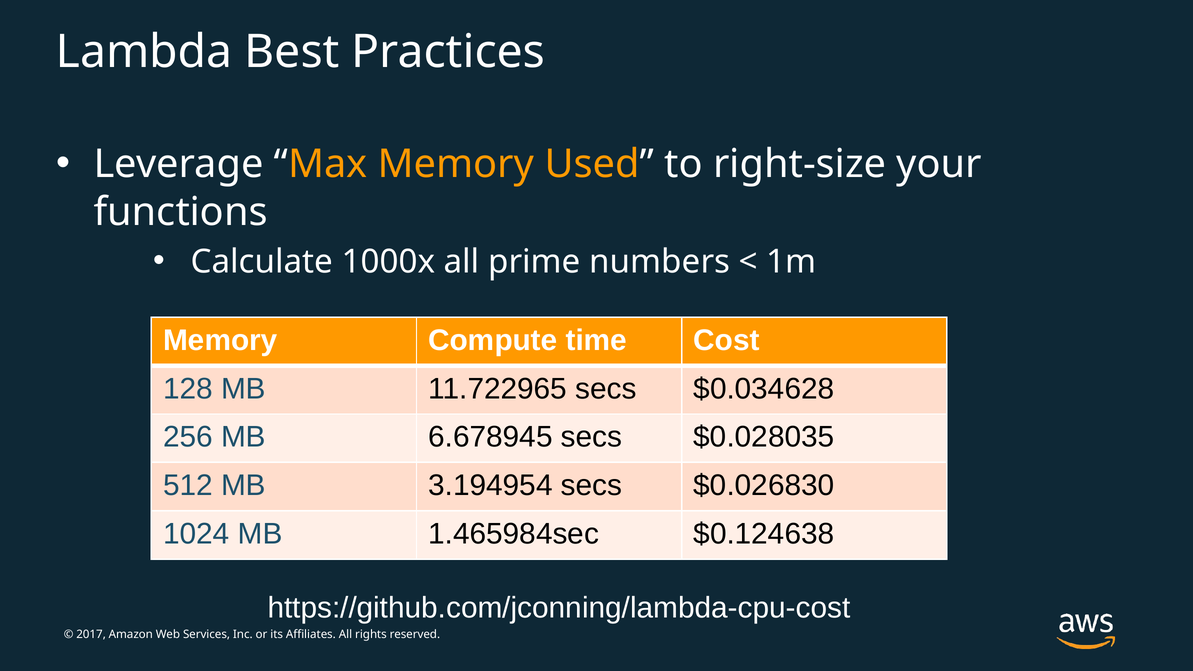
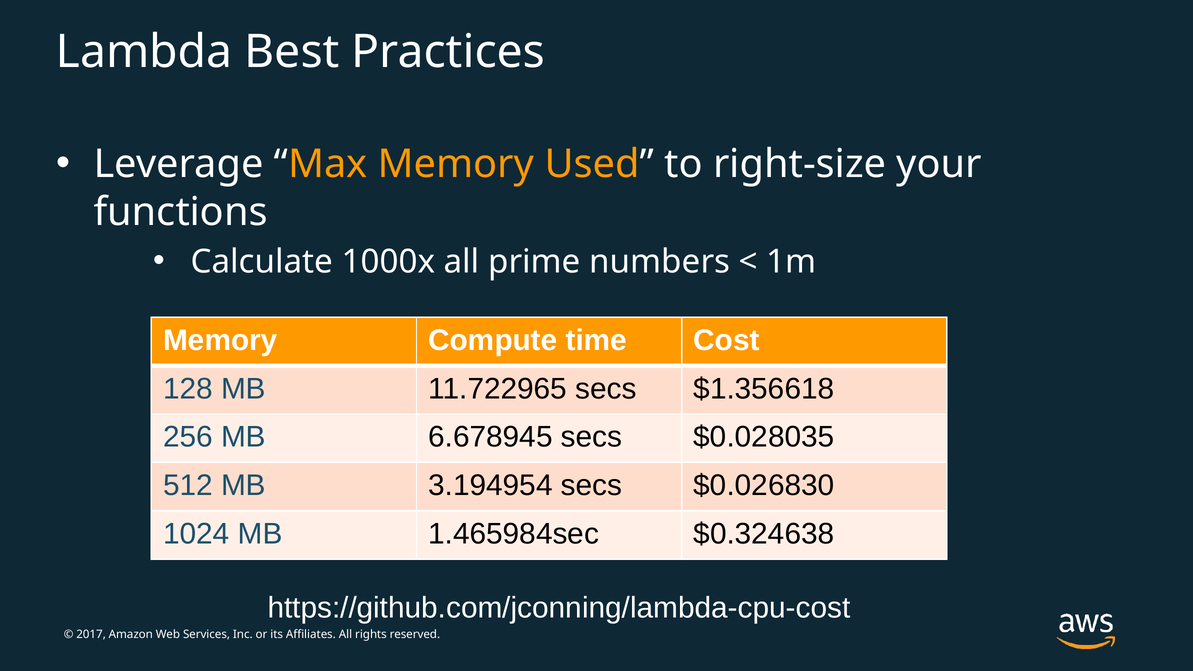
$0.034628: $0.034628 -> $1.356618
$0.124638: $0.124638 -> $0.324638
